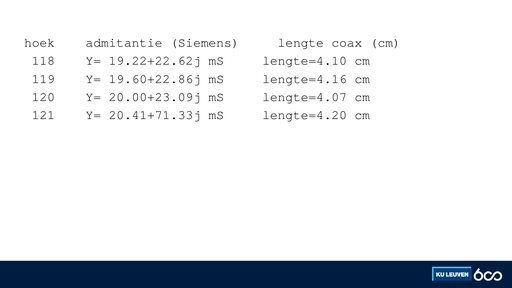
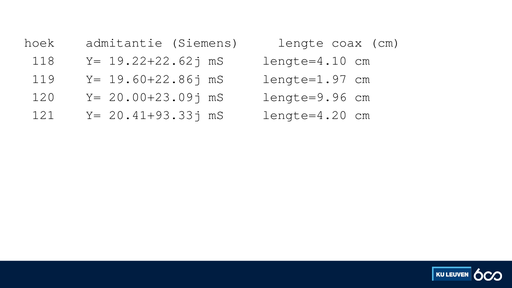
lengte=4.16: lengte=4.16 -> lengte=1.97
lengte=4.07: lengte=4.07 -> lengte=9.96
20.41+71.33j: 20.41+71.33j -> 20.41+93.33j
